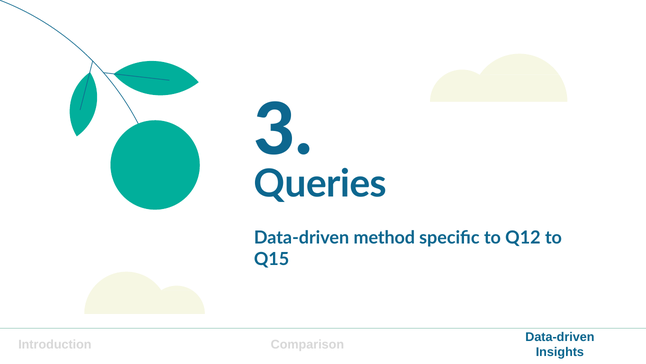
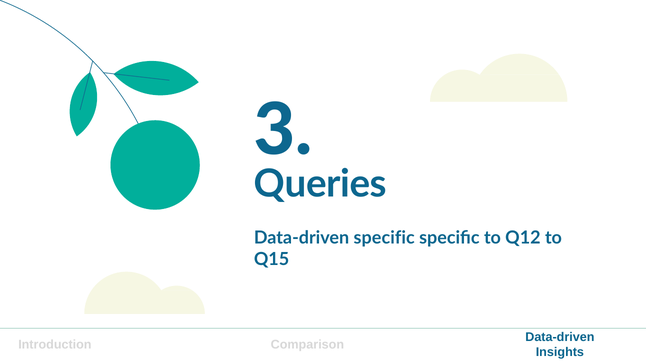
Data-driven method: method -> specific
